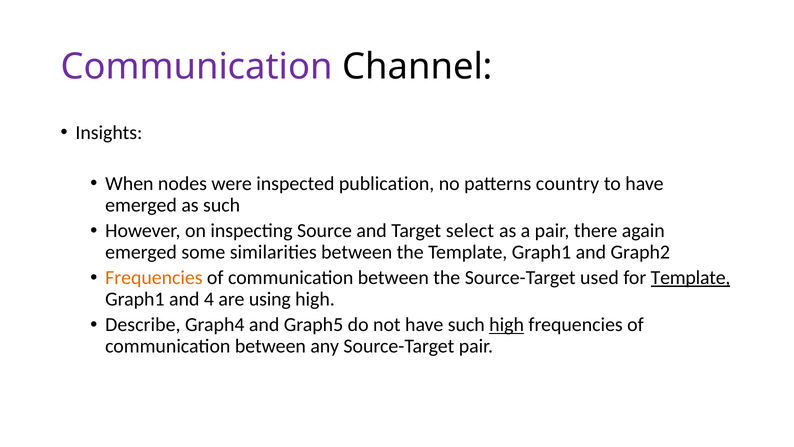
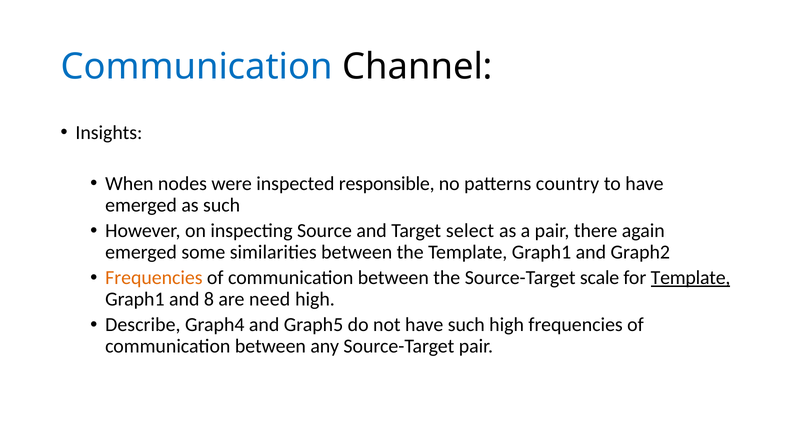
Communication at (197, 67) colour: purple -> blue
publication: publication -> responsible
used: used -> scale
4: 4 -> 8
using: using -> need
high at (507, 325) underline: present -> none
